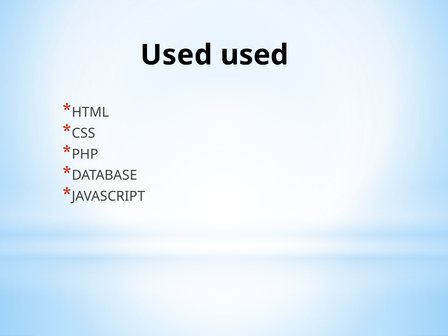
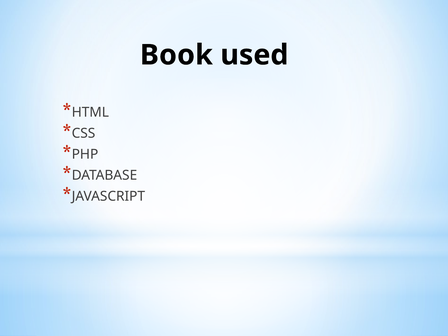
Used at (176, 55): Used -> Book
